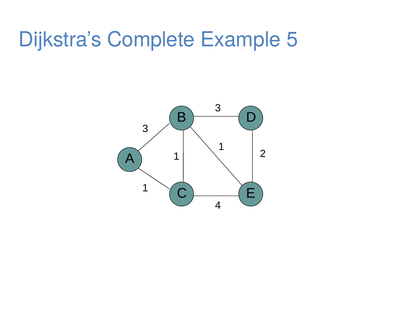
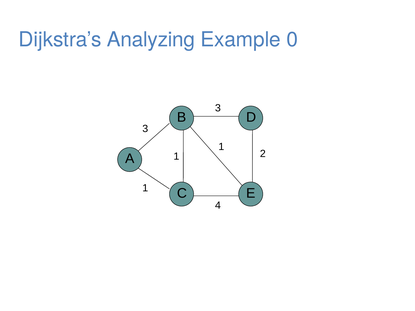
Complete: Complete -> Analyzing
5: 5 -> 0
